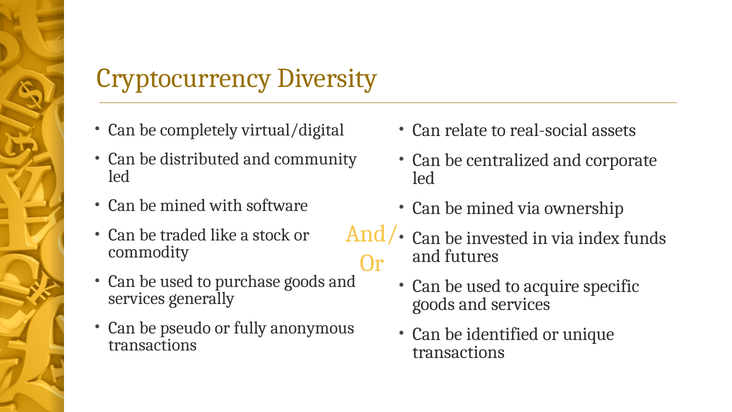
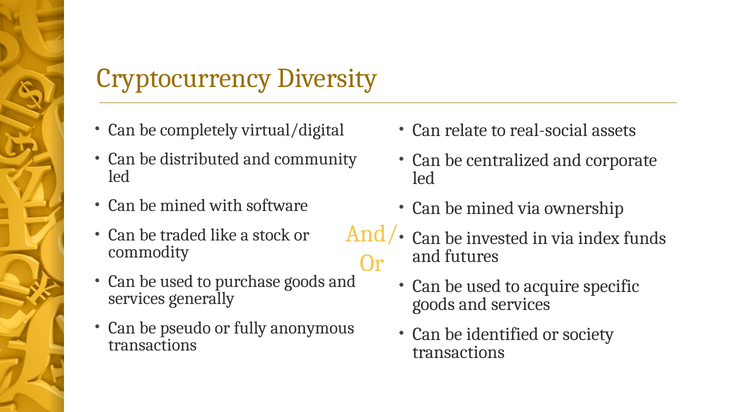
unique: unique -> society
